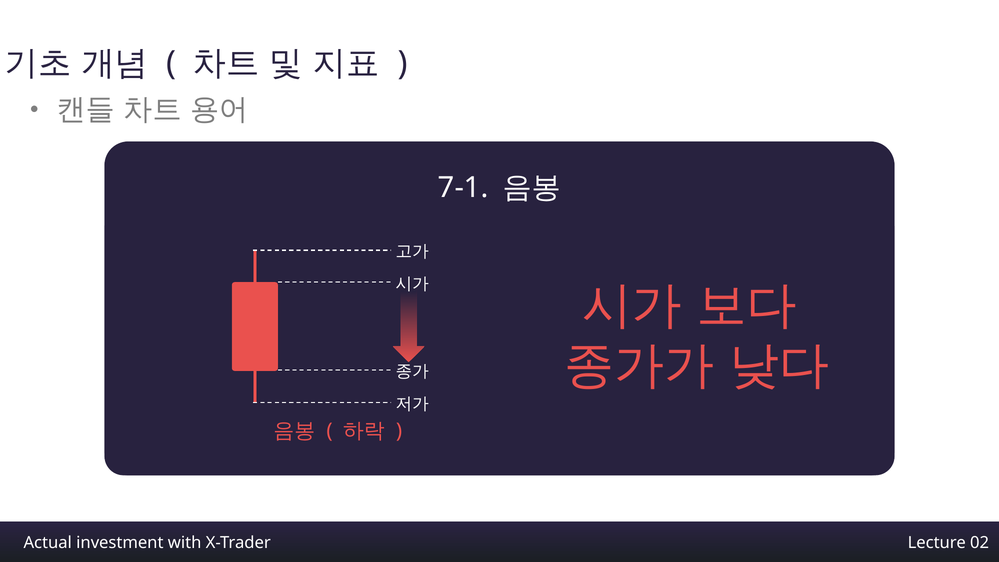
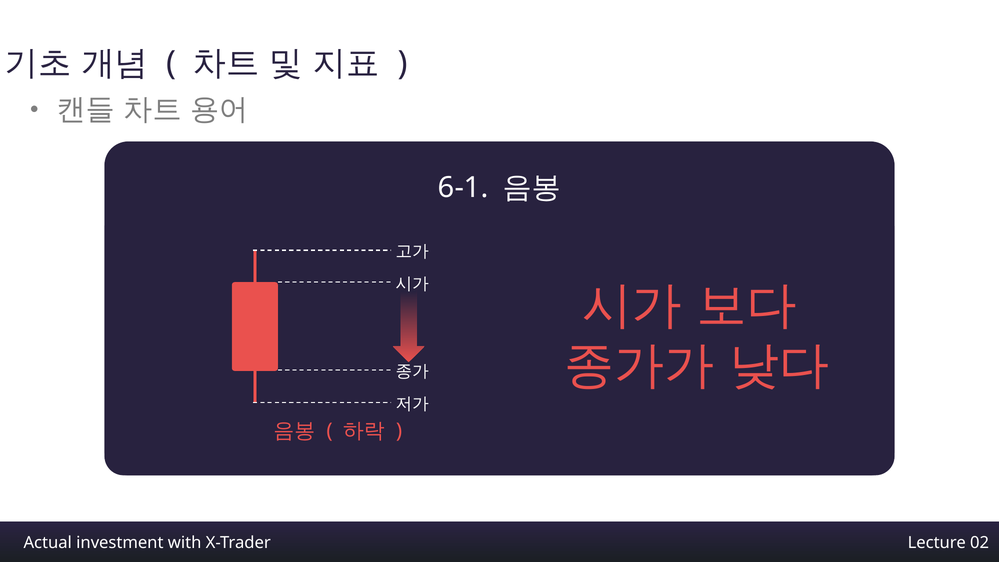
7-1: 7-1 -> 6-1
